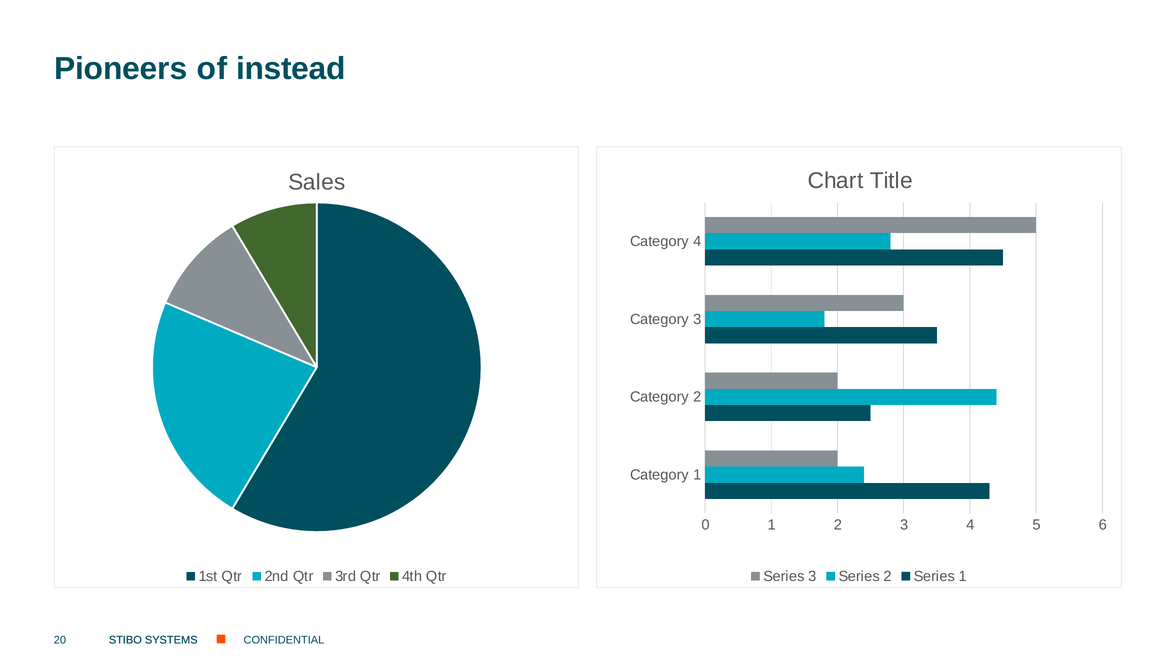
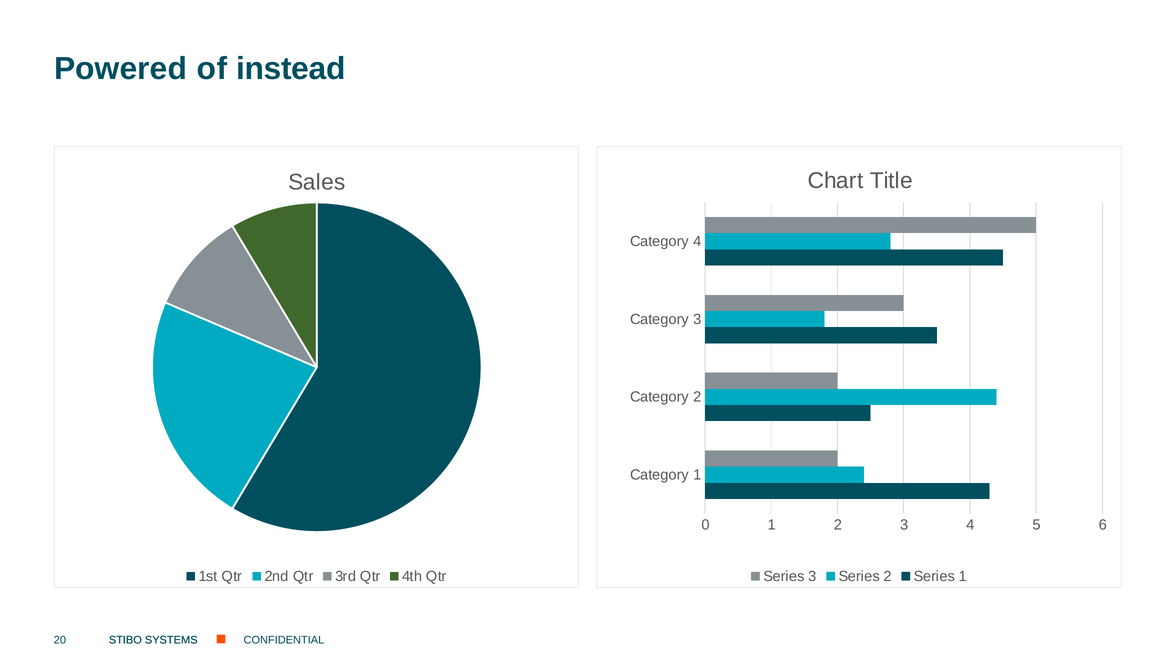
Pioneers: Pioneers -> Powered
